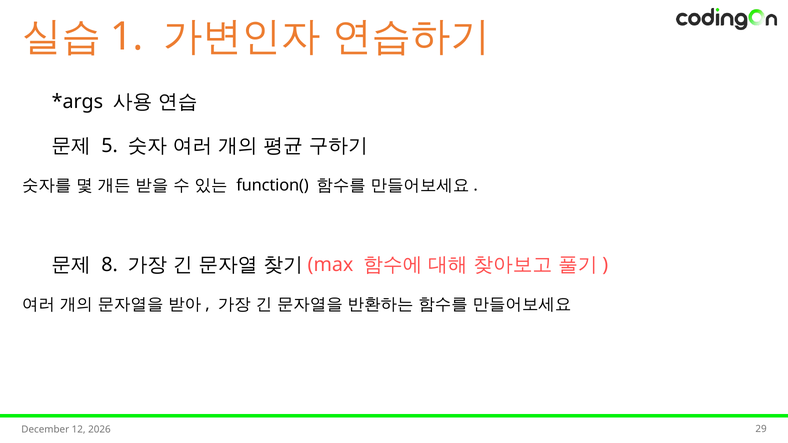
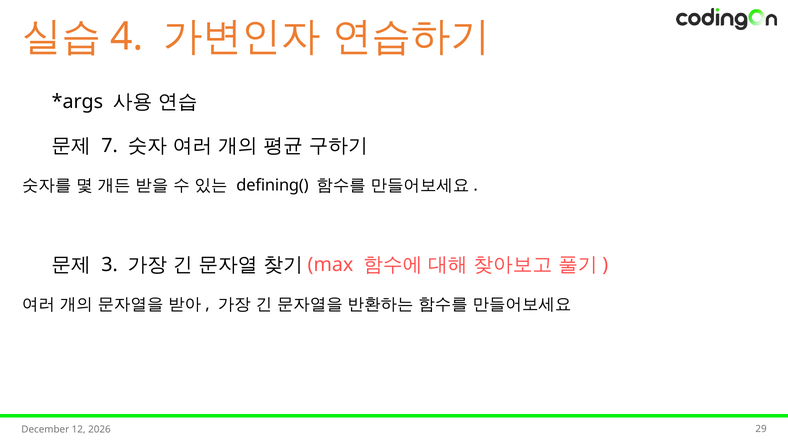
1: 1 -> 4
5: 5 -> 7
function(: function( -> defining(
8: 8 -> 3
